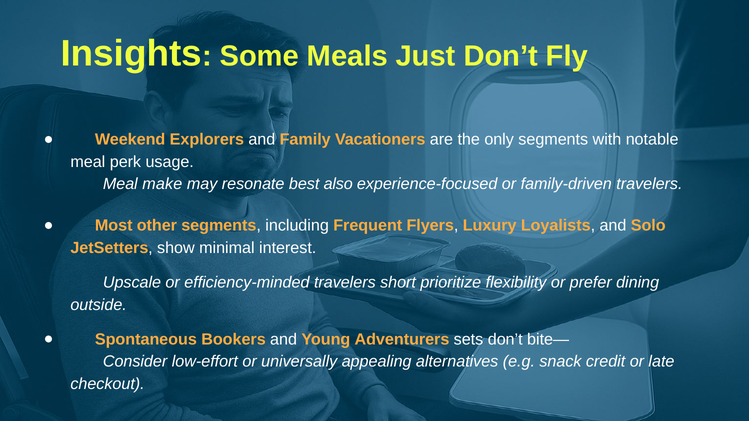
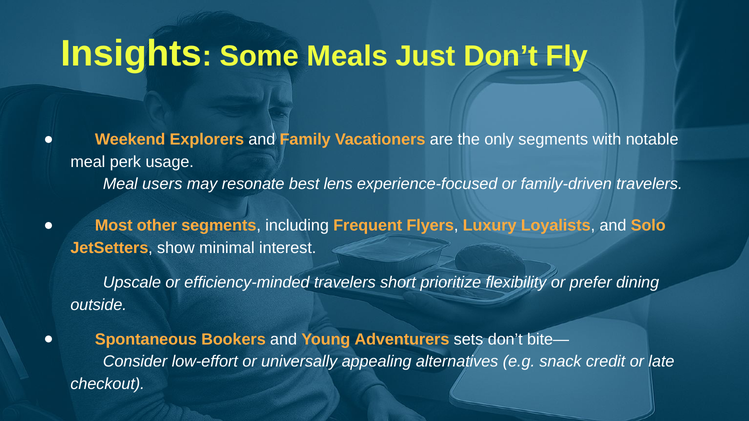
make: make -> users
also: also -> lens
